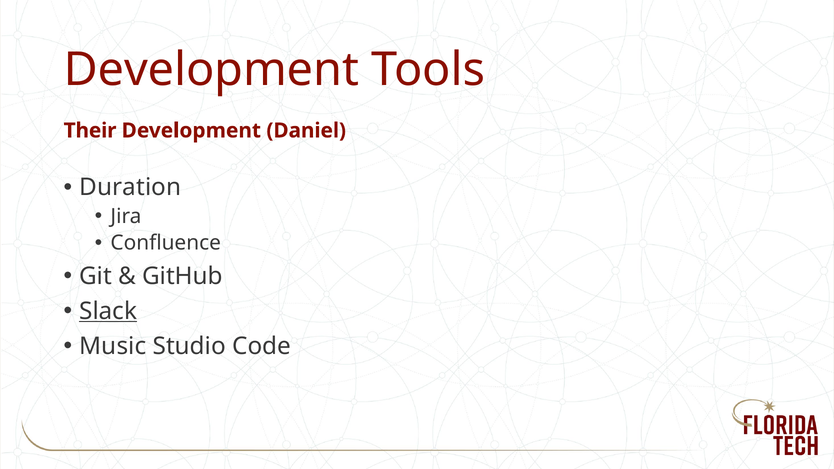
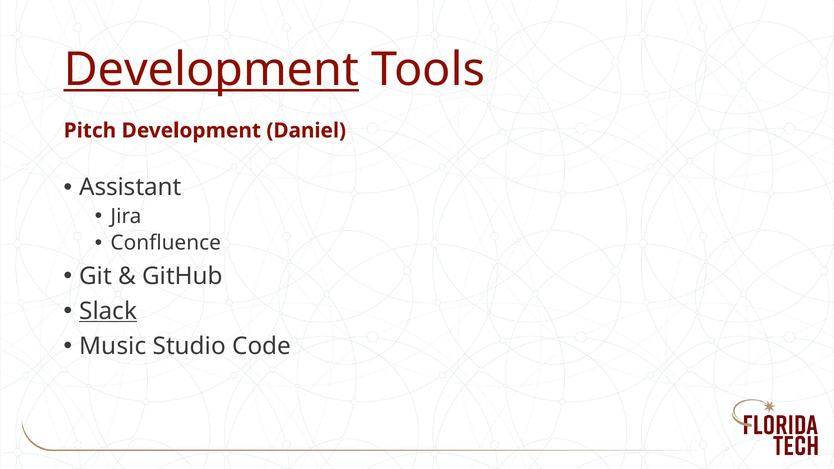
Development at (211, 70) underline: none -> present
Their: Their -> Pitch
Duration: Duration -> Assistant
